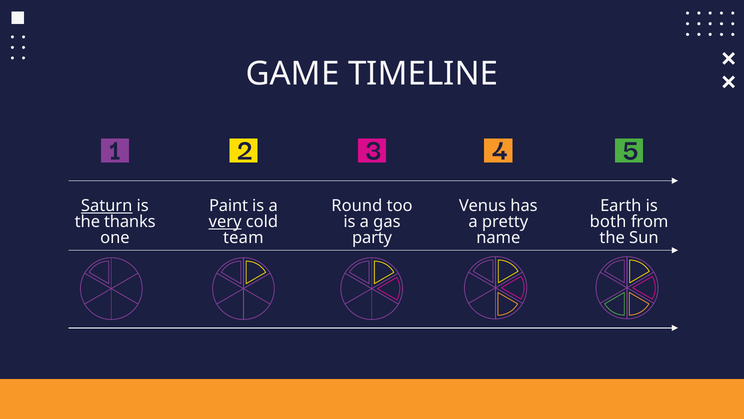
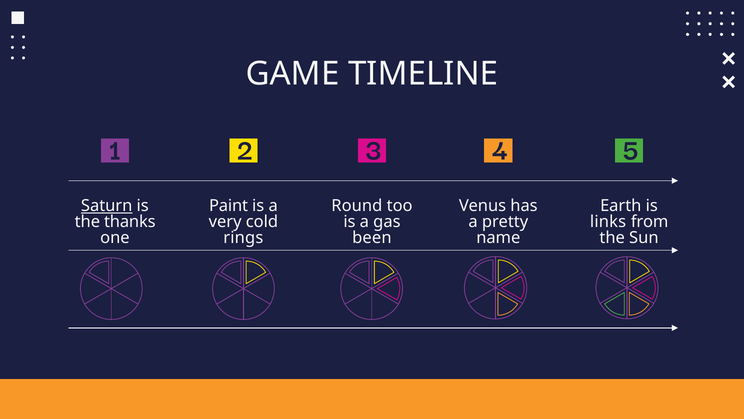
very underline: present -> none
both: both -> links
team: team -> rings
party: party -> been
